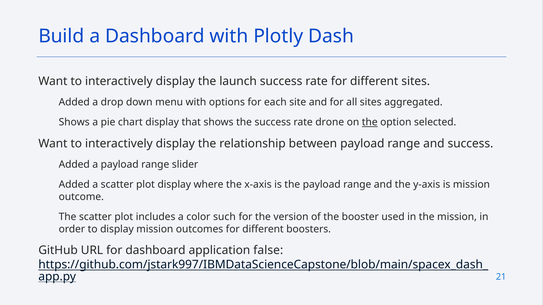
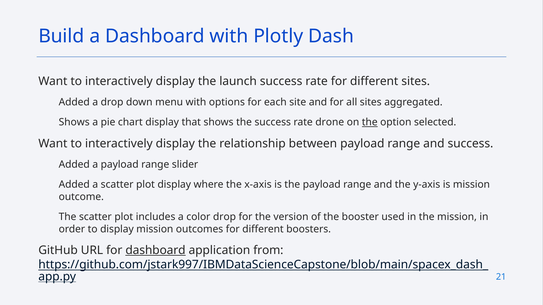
color such: such -> drop
dashboard at (155, 251) underline: none -> present
false: false -> from
